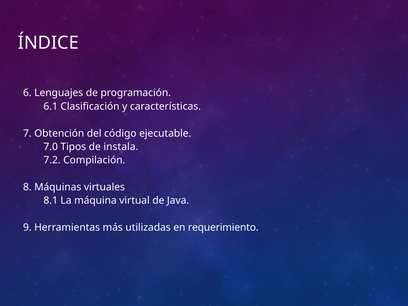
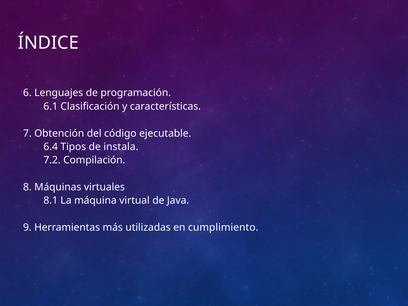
7.0: 7.0 -> 6.4
requerimiento: requerimiento -> cumplimiento
